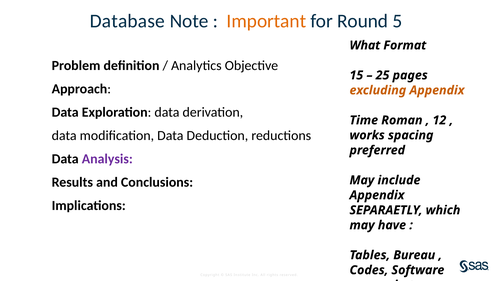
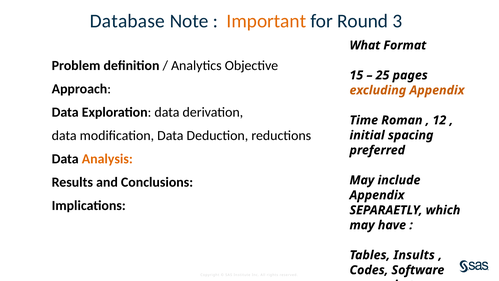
5: 5 -> 3
works: works -> initial
Analysis colour: purple -> orange
Bureau: Bureau -> Insults
